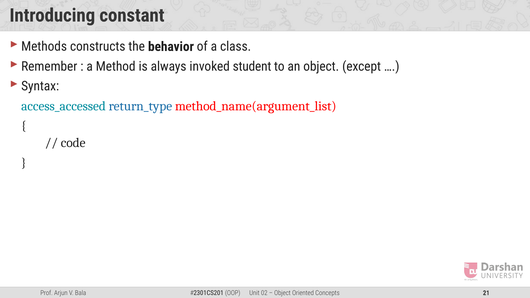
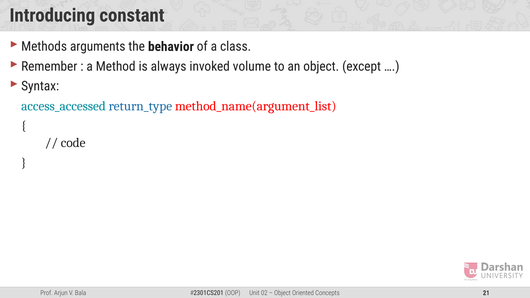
constructs: constructs -> arguments
student: student -> volume
